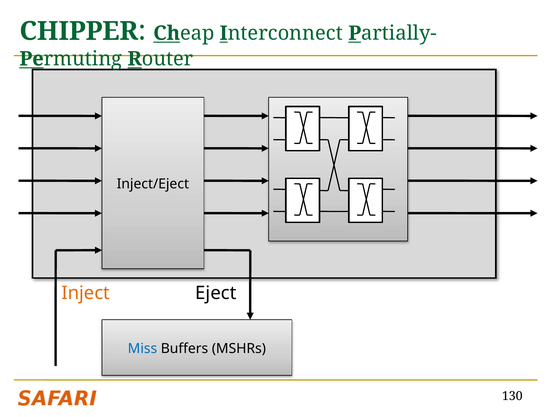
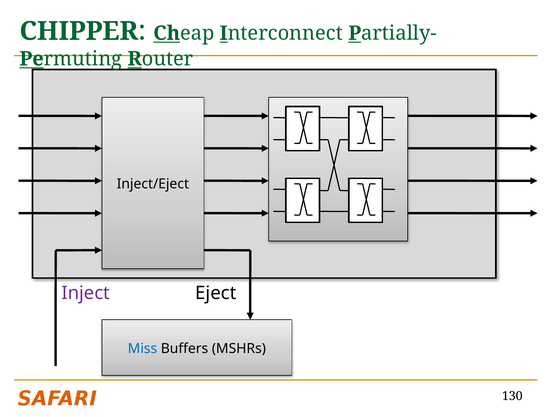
Inject colour: orange -> purple
